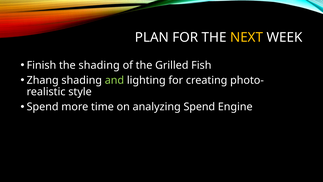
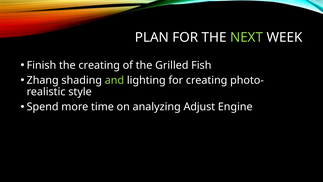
NEXT colour: yellow -> light green
the shading: shading -> creating
analyzing Spend: Spend -> Adjust
